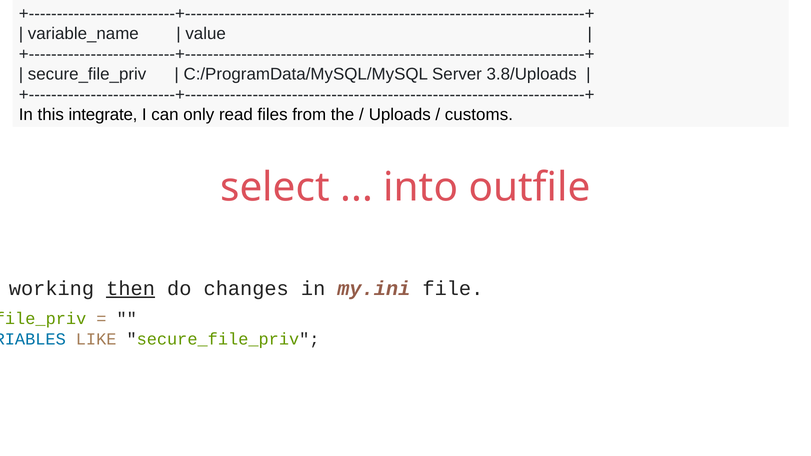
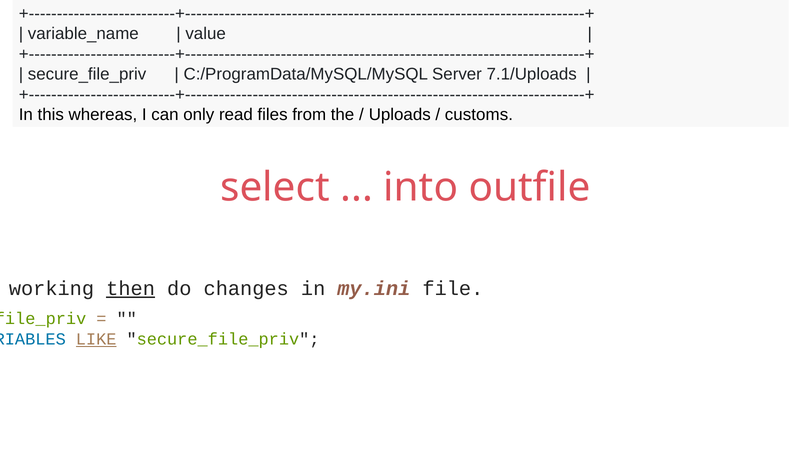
3.8/Uploads: 3.8/Uploads -> 7.1/Uploads
integrate: integrate -> whereas
LIKE underline: none -> present
